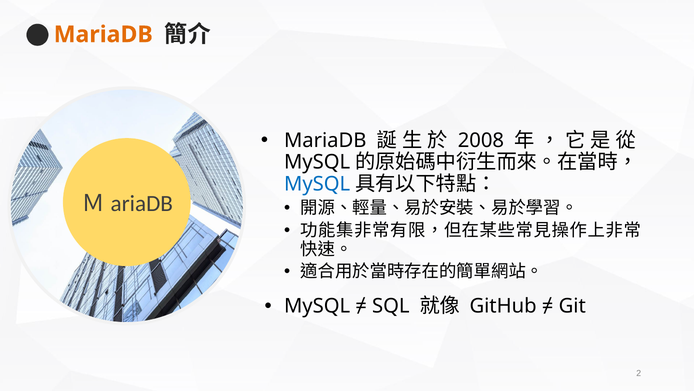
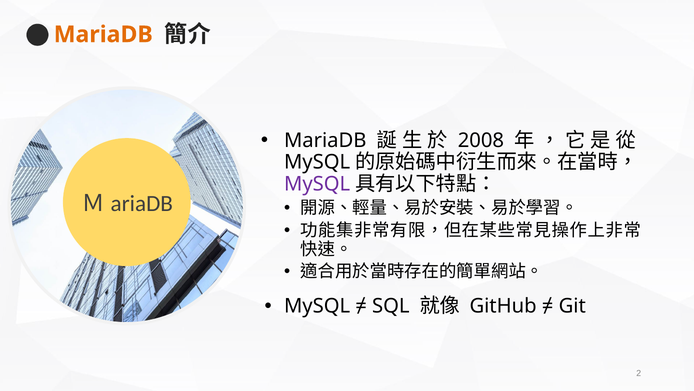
MySQL at (317, 184) colour: blue -> purple
